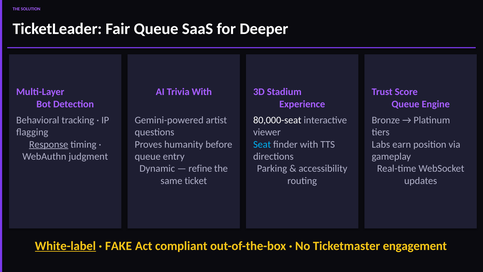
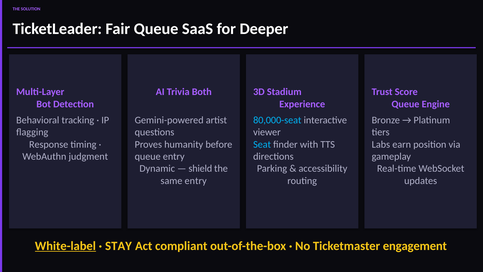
Trivia With: With -> Both
80,000-seat colour: white -> light blue
Response underline: present -> none
refine: refine -> shield
same ticket: ticket -> entry
FAKE: FAKE -> STAY
